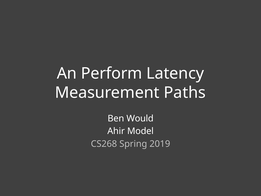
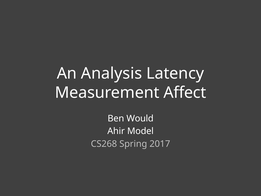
Perform: Perform -> Analysis
Paths: Paths -> Affect
2019: 2019 -> 2017
